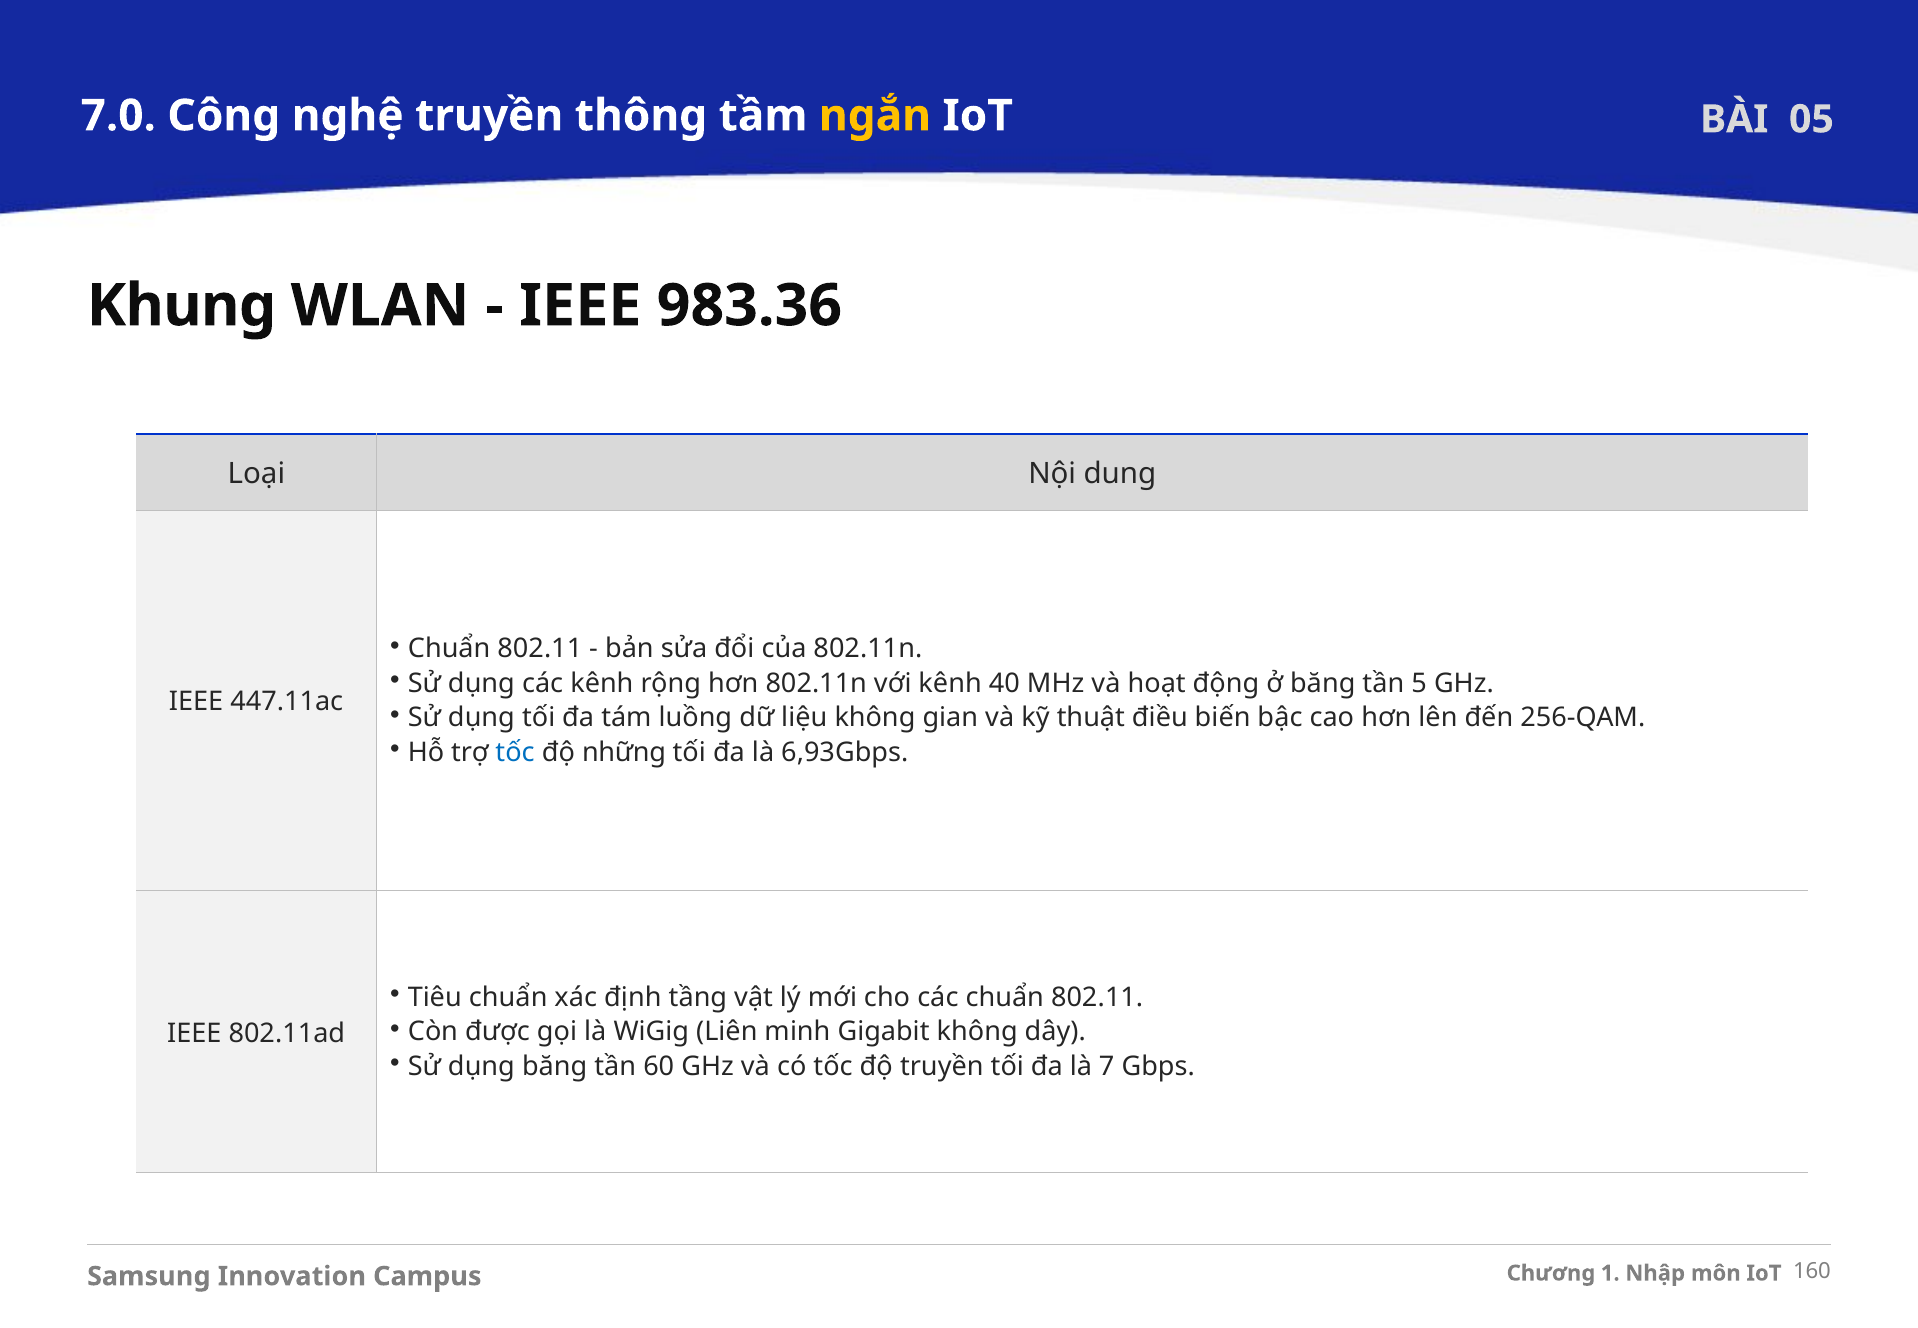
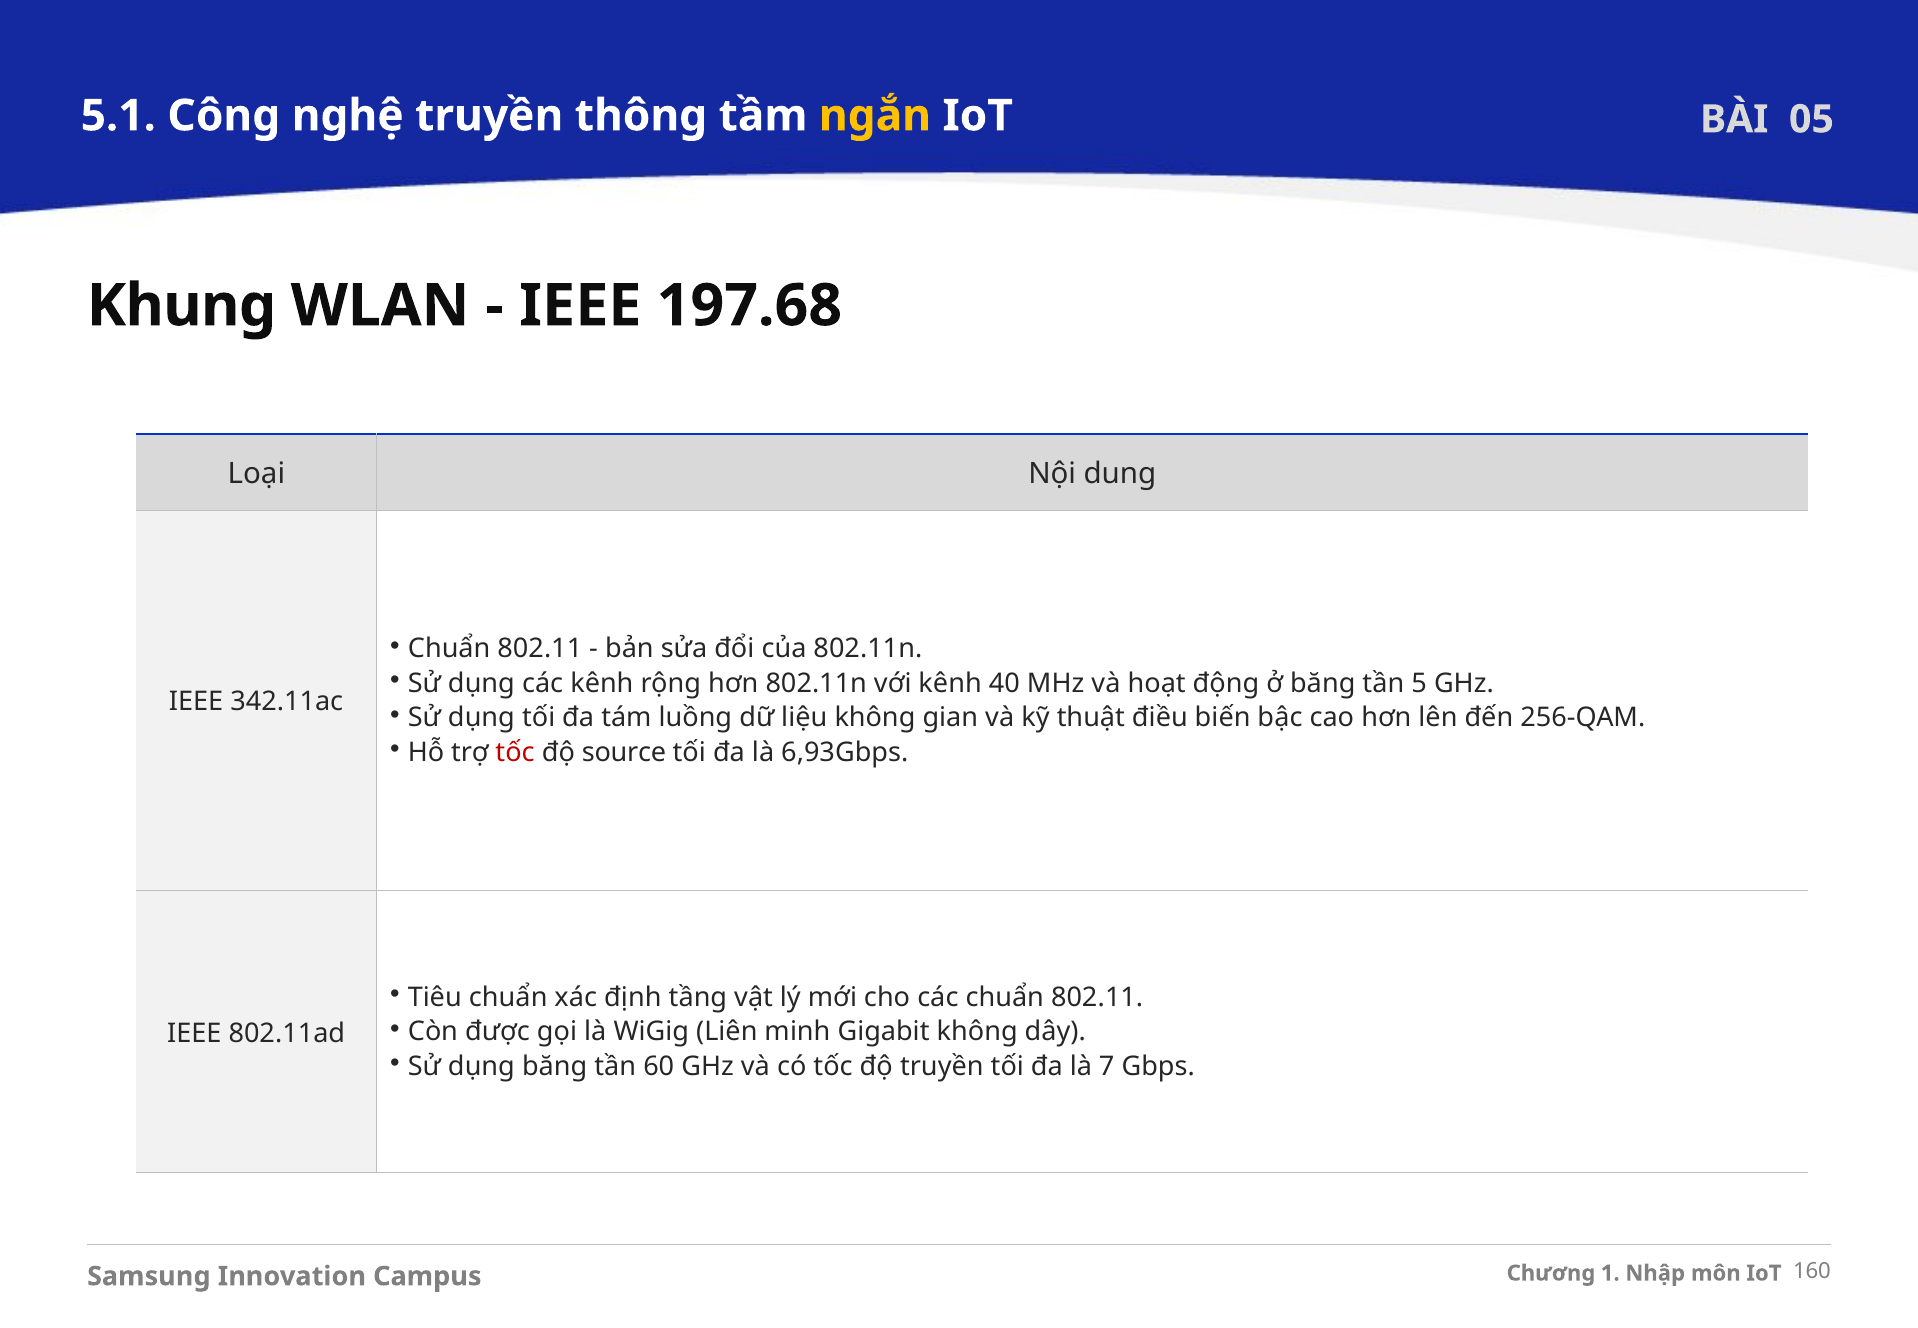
7.0: 7.0 -> 5.1
983.36: 983.36 -> 197.68
447.11ac: 447.11ac -> 342.11ac
tốc at (515, 752) colour: blue -> red
những: những -> source
